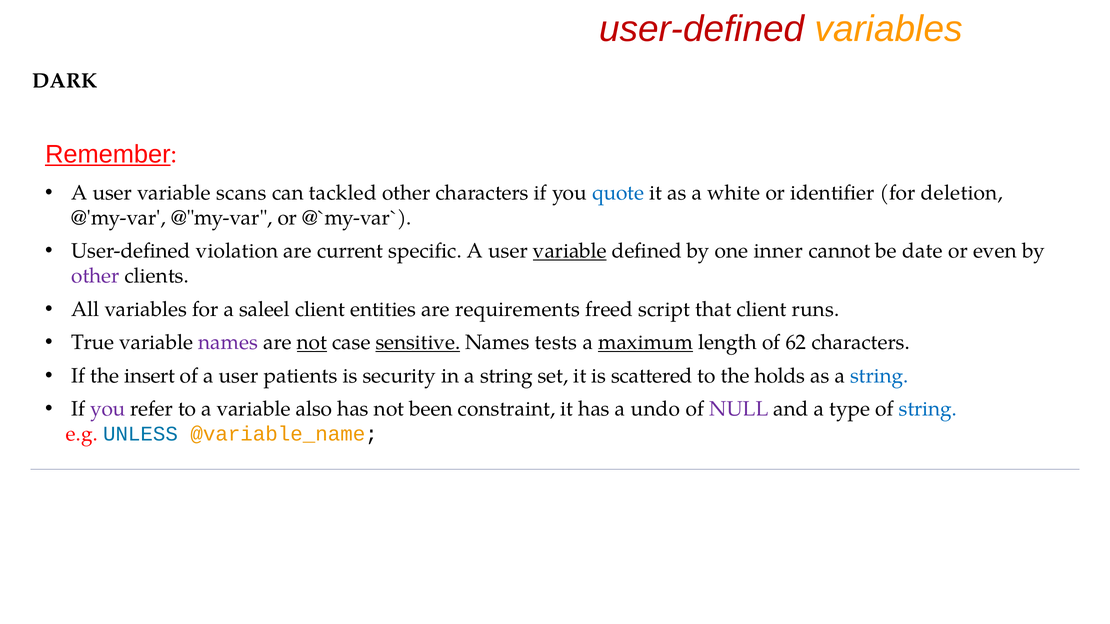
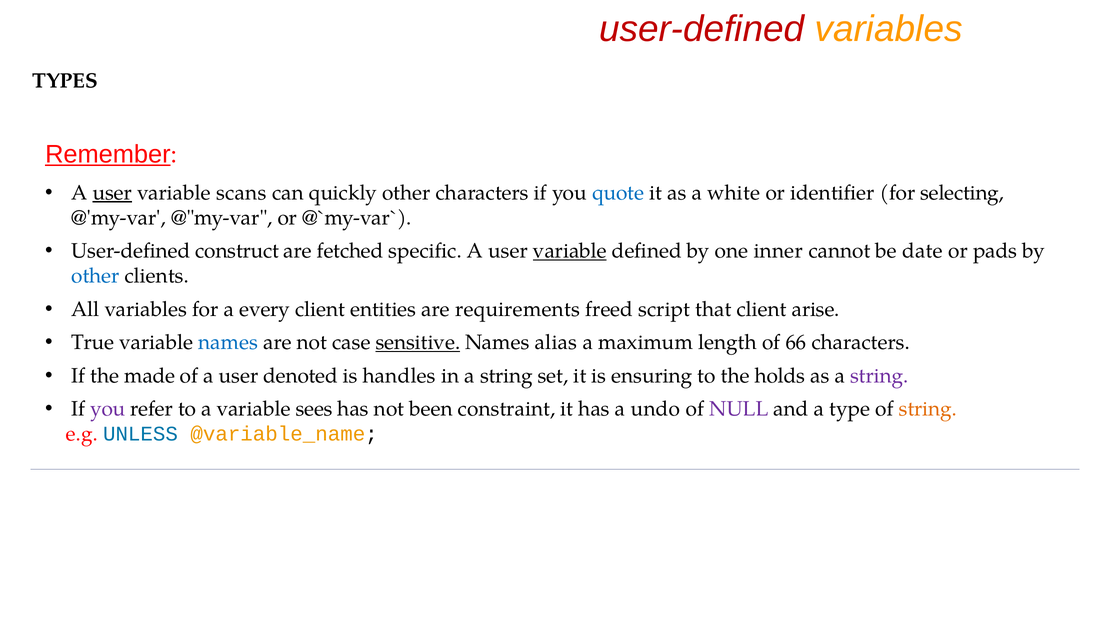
DARK: DARK -> TYPES
user at (112, 193) underline: none -> present
tackled: tackled -> quickly
deletion: deletion -> selecting
violation: violation -> construct
current: current -> fetched
even: even -> pads
other at (95, 276) colour: purple -> blue
saleel: saleel -> every
runs: runs -> arise
names at (228, 343) colour: purple -> blue
not at (312, 343) underline: present -> none
tests: tests -> alias
maximum underline: present -> none
62: 62 -> 66
insert: insert -> made
patients: patients -> denoted
security: security -> handles
scattered: scattered -> ensuring
string at (879, 376) colour: blue -> purple
also: also -> sees
string at (928, 409) colour: blue -> orange
